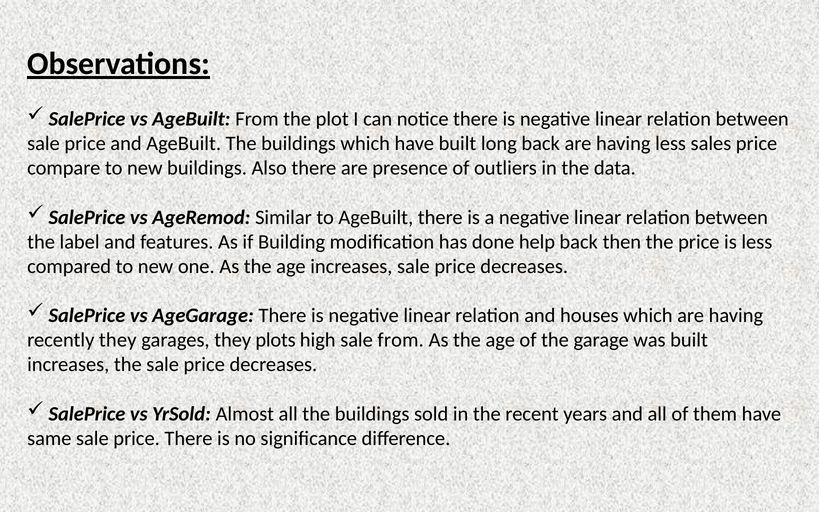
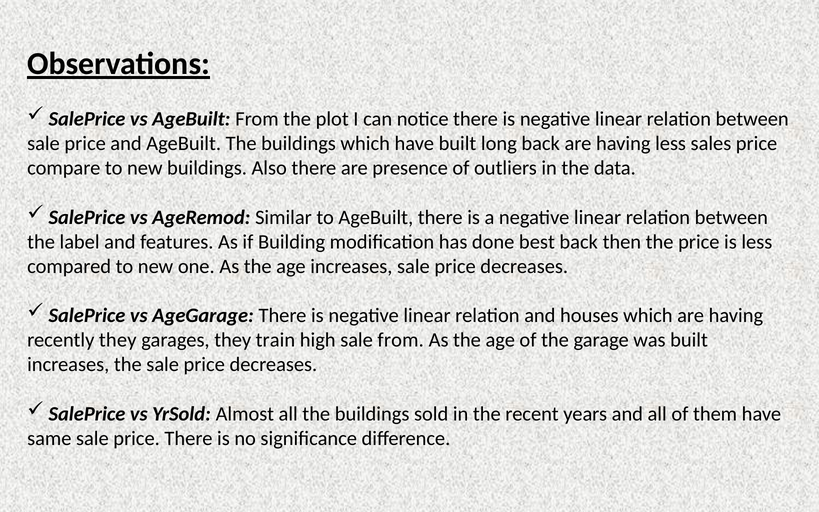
help: help -> best
plots: plots -> train
